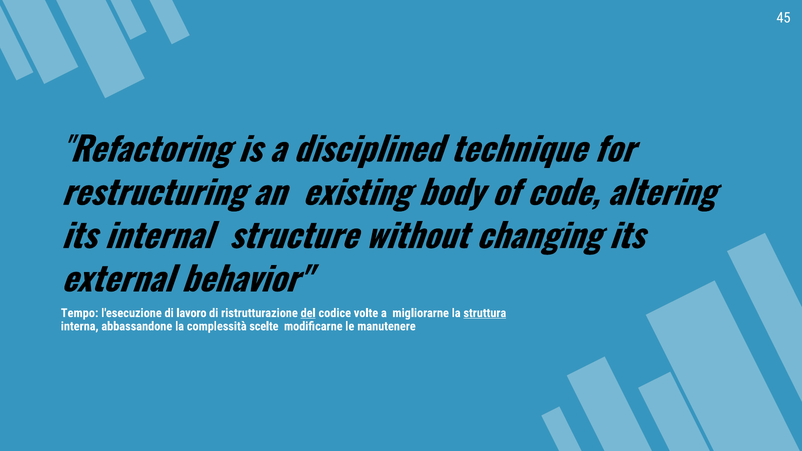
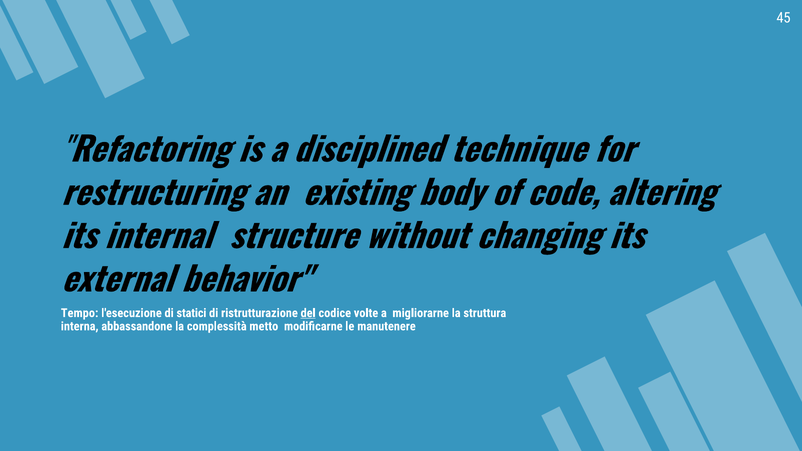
lavoro: lavoro -> statici
struttura underline: present -> none
scelte: scelte -> metto
